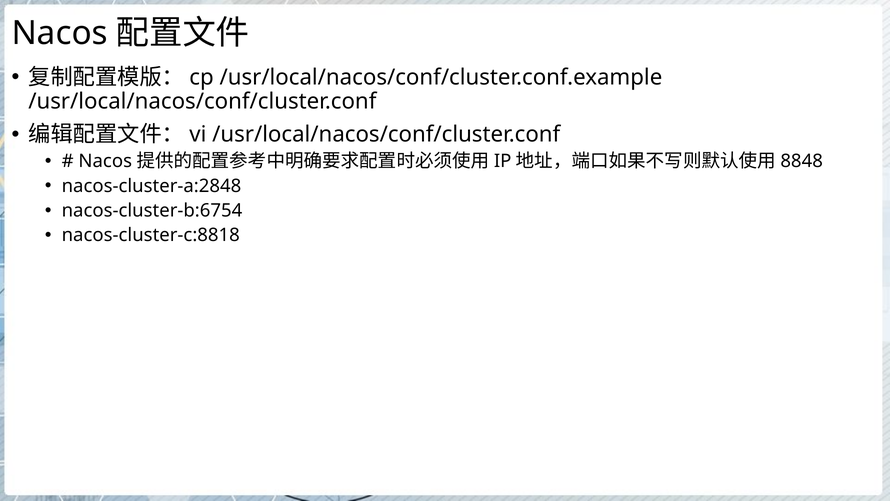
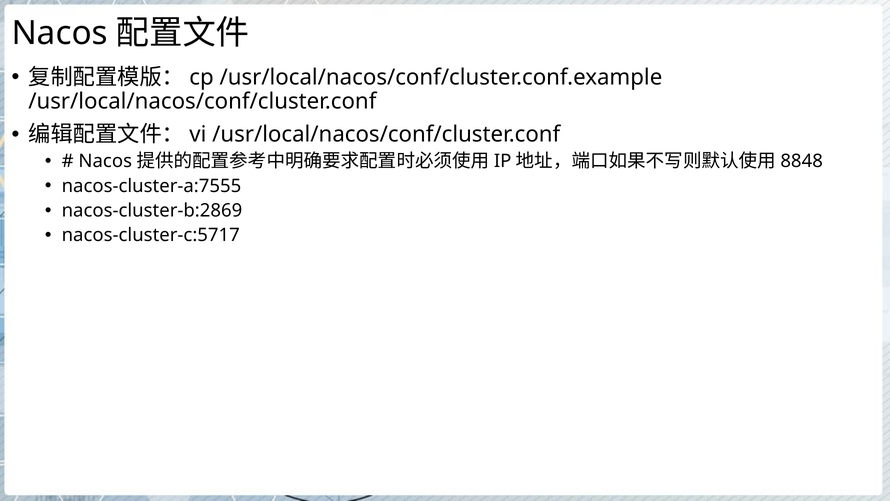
nacos-cluster-a:2848: nacos-cluster-a:2848 -> nacos-cluster-a:7555
nacos-cluster-b:6754: nacos-cluster-b:6754 -> nacos-cluster-b:2869
nacos-cluster-c:8818: nacos-cluster-c:8818 -> nacos-cluster-c:5717
